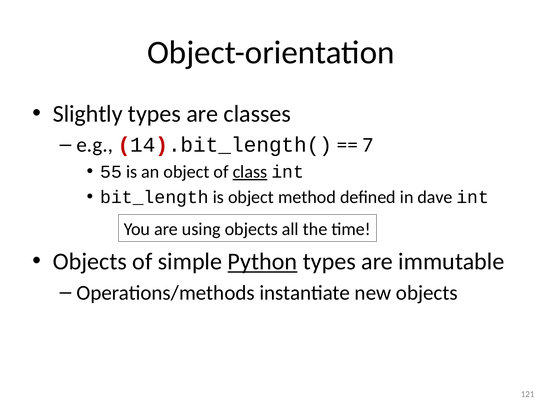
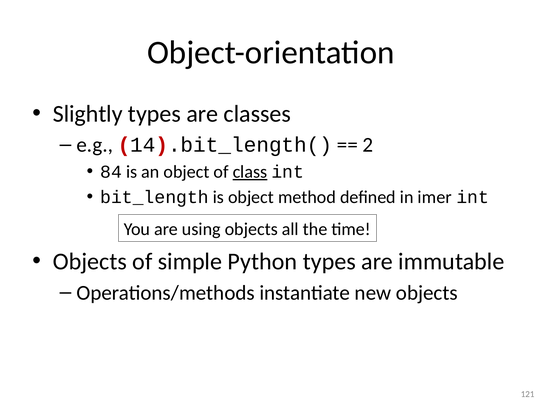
7: 7 -> 2
55: 55 -> 84
dave: dave -> imer
Python underline: present -> none
